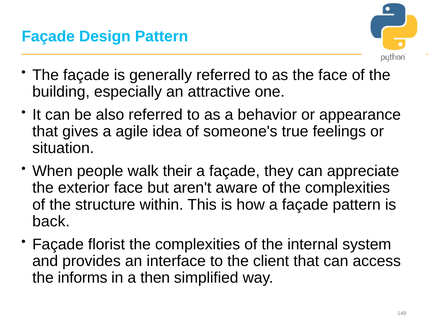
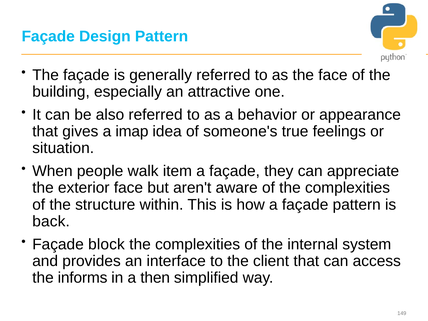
agile: agile -> imap
their: their -> item
florist: florist -> block
